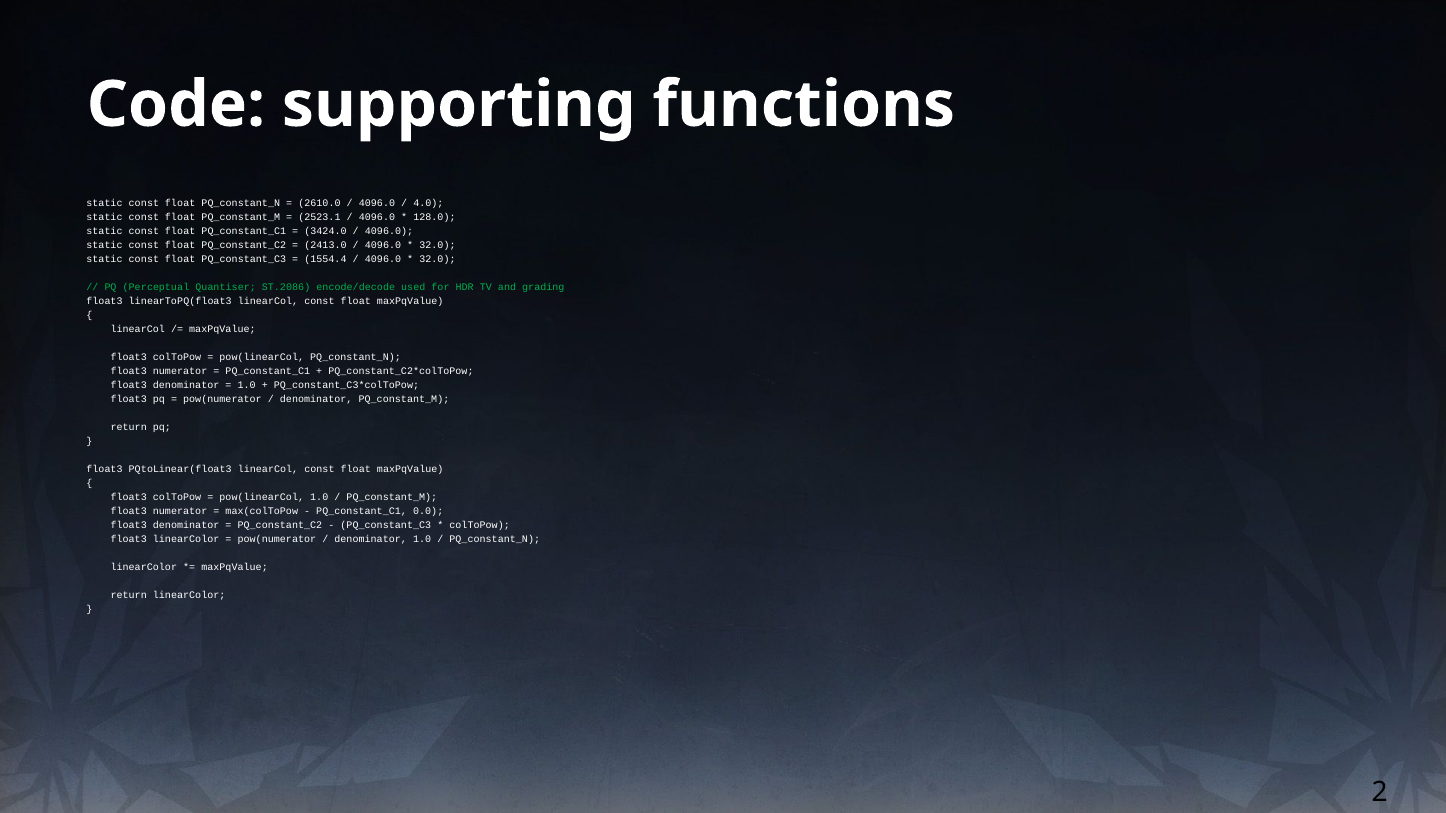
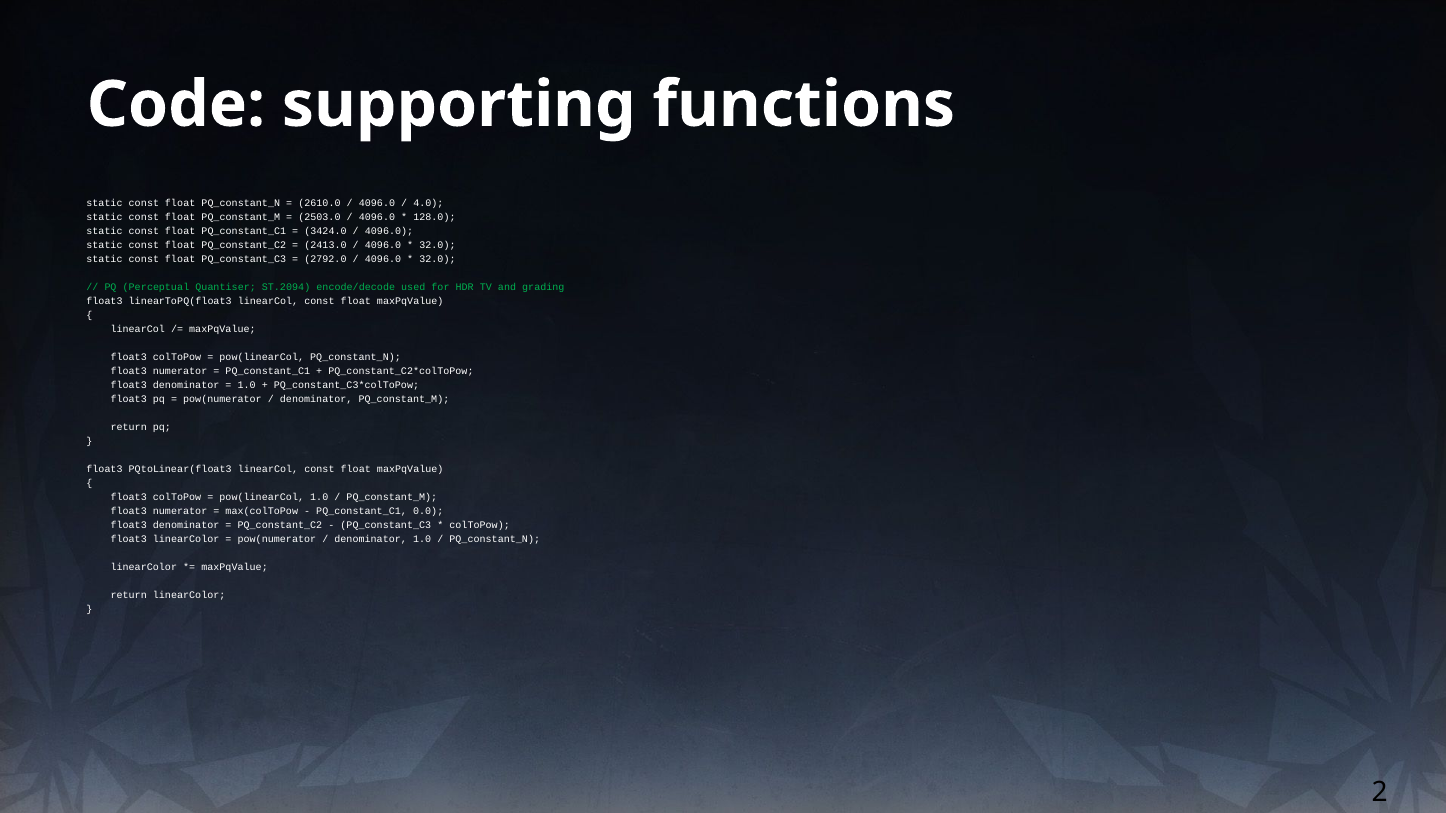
2523.1: 2523.1 -> 2503.0
1554.4: 1554.4 -> 2792.0
ST.2086: ST.2086 -> ST.2094
